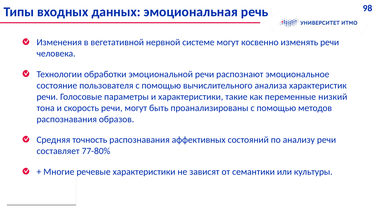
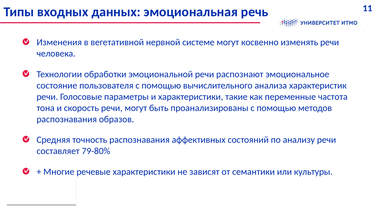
98: 98 -> 11
низкий: низкий -> частота
77-80%: 77-80% -> 79-80%
